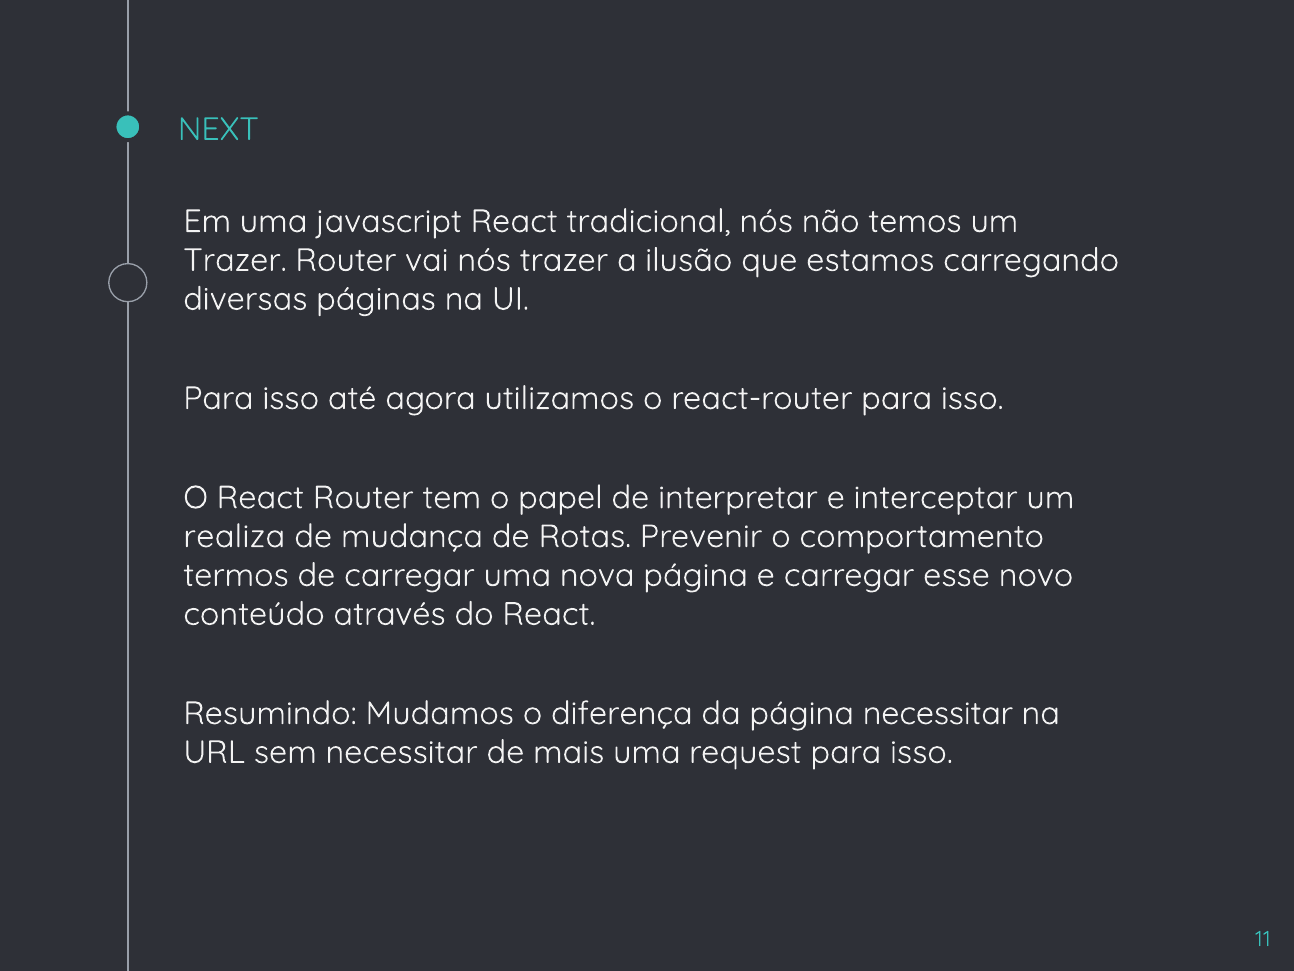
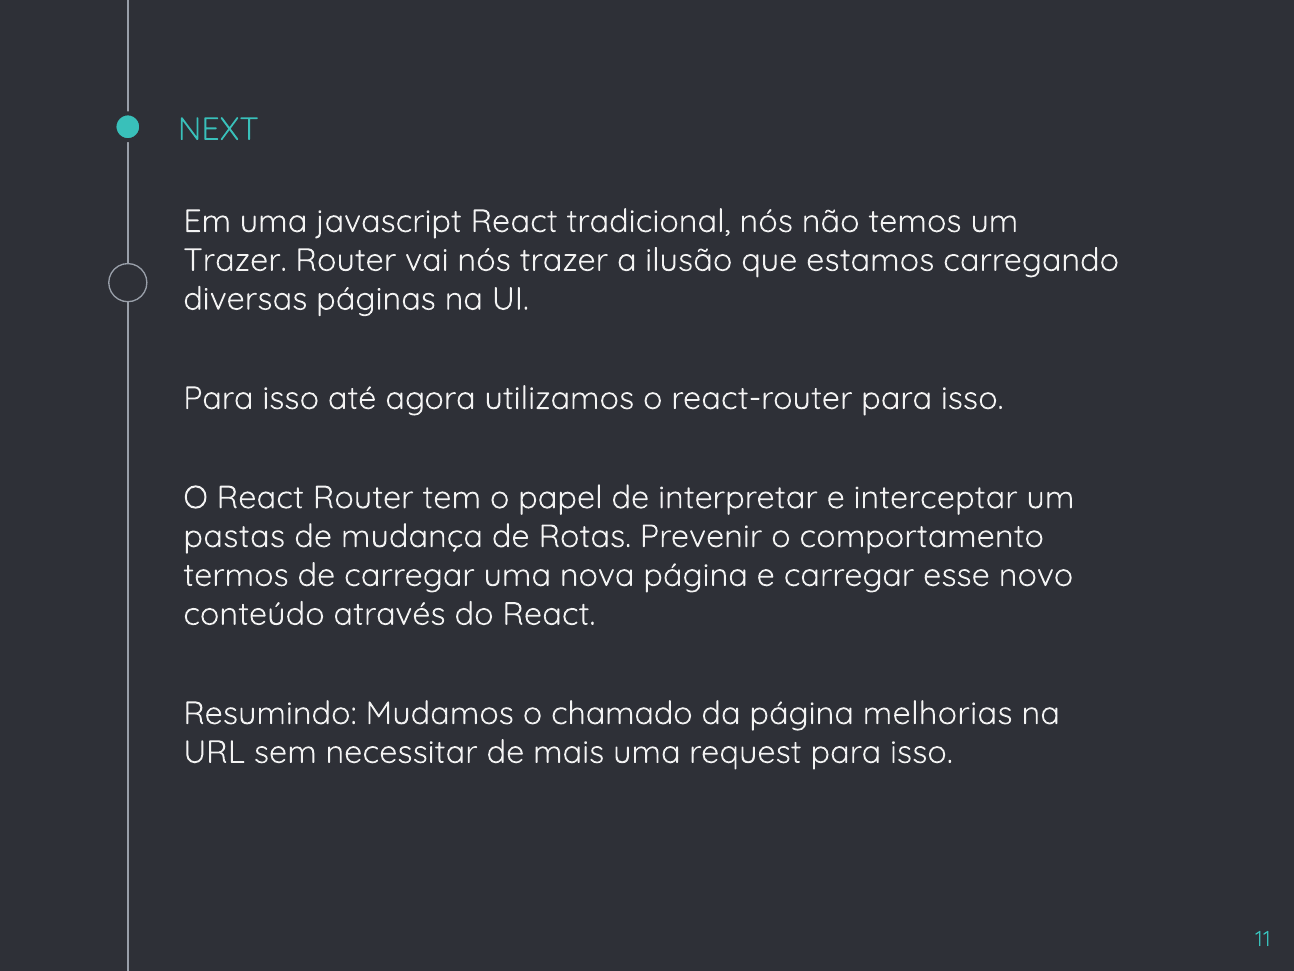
realiza: realiza -> pastas
diferença: diferença -> chamado
página necessitar: necessitar -> melhorias
